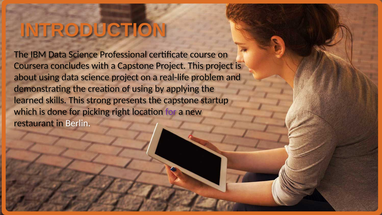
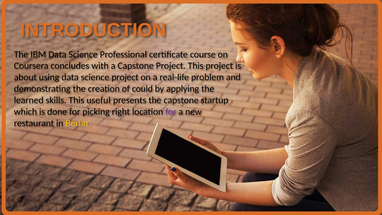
of using: using -> could
strong: strong -> useful
Berlin colour: white -> yellow
